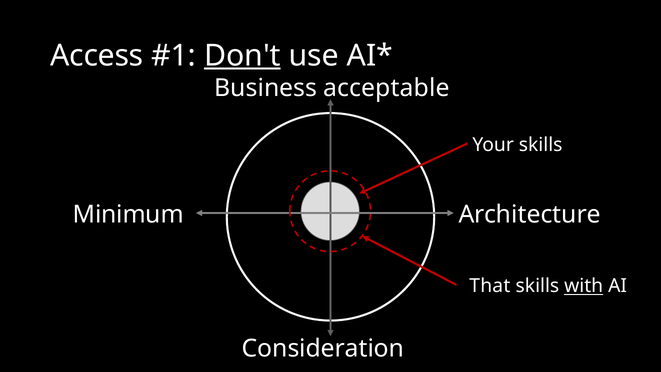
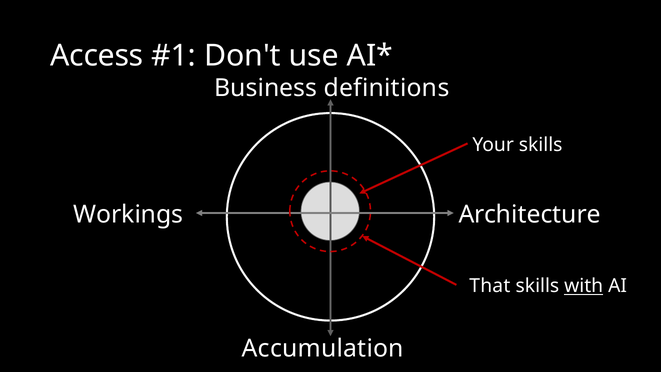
Don't underline: present -> none
acceptable: acceptable -> definitions
Minimum: Minimum -> Workings
Consideration: Consideration -> Accumulation
